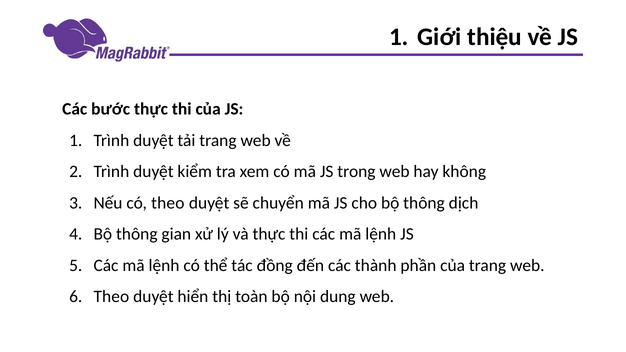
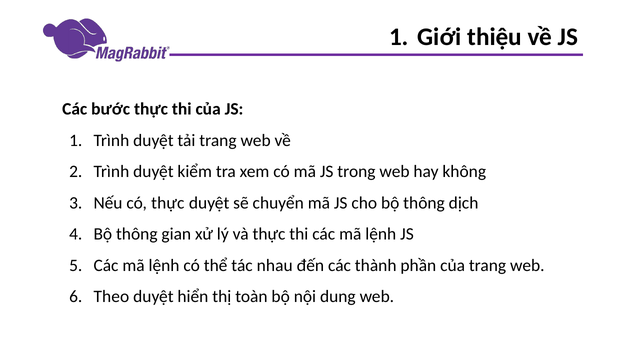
có theo: theo -> thực
đồng: đồng -> nhau
